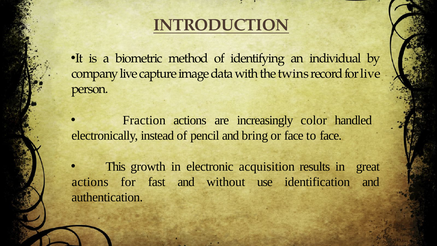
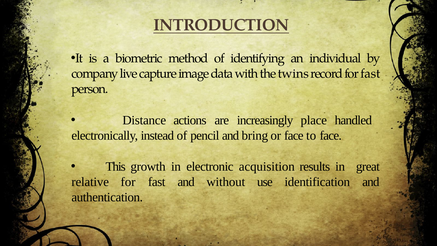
record for live: live -> fast
Fraction: Fraction -> Distance
color: color -> place
actions at (90, 182): actions -> relative
